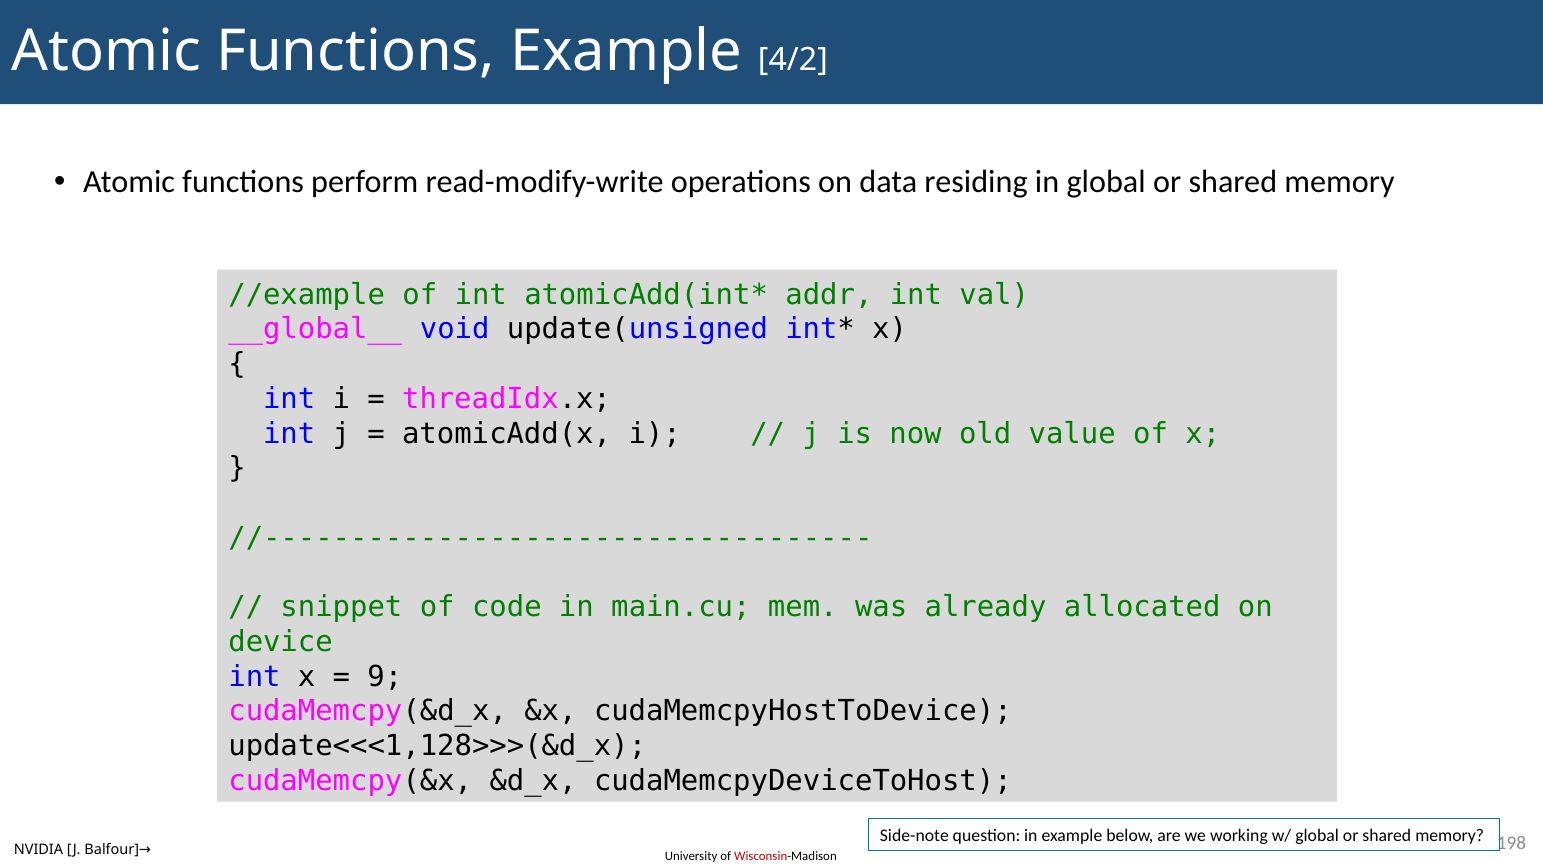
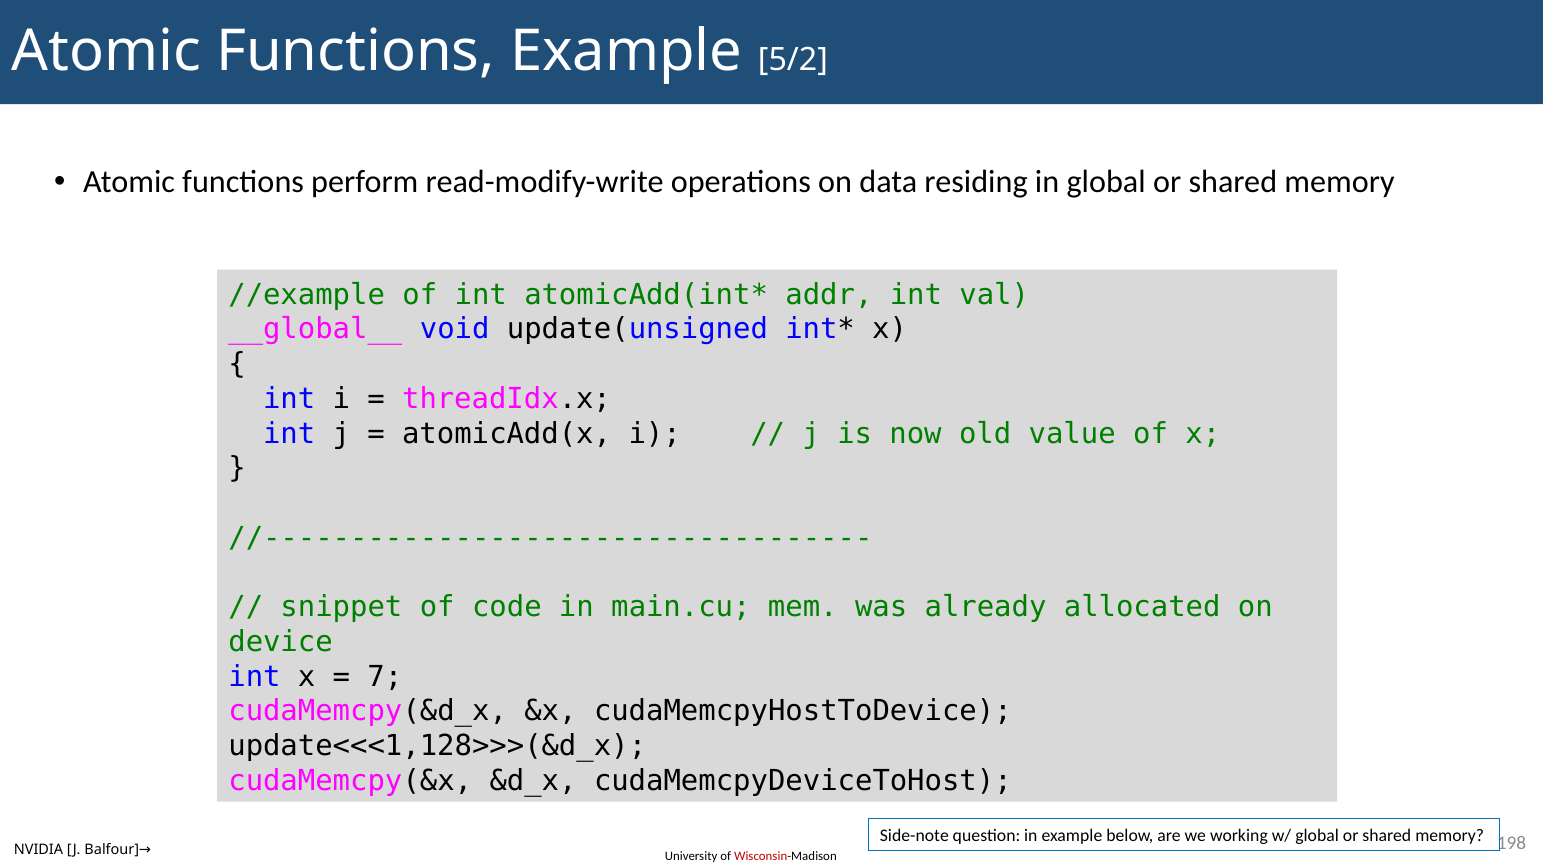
4/2: 4/2 -> 5/2
9: 9 -> 7
